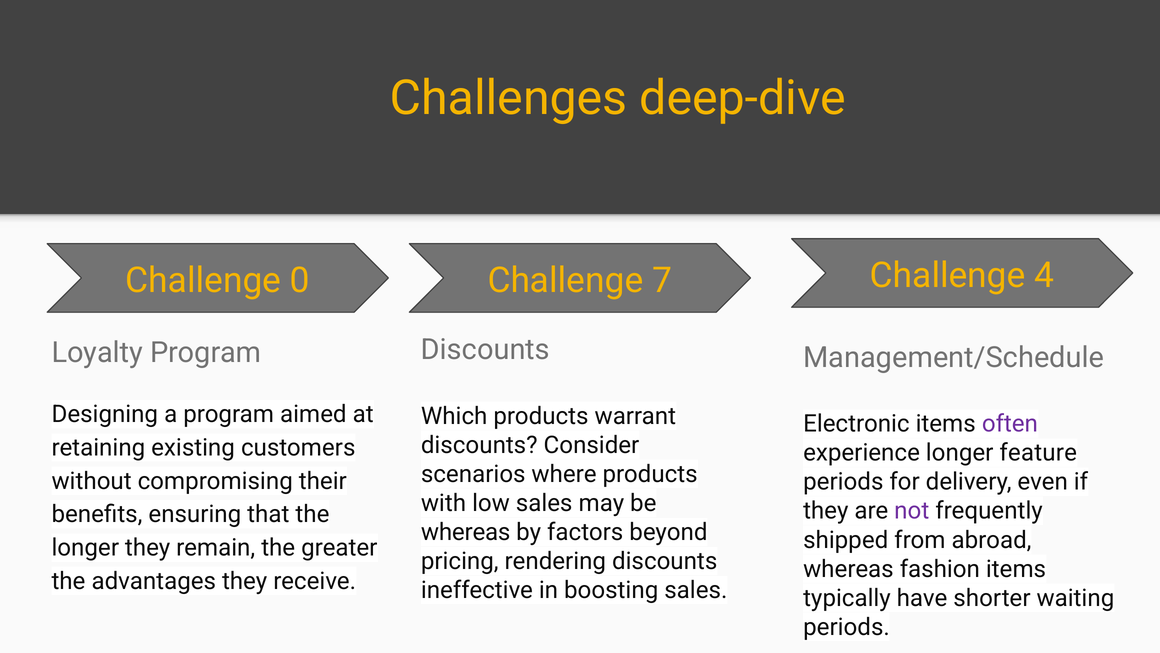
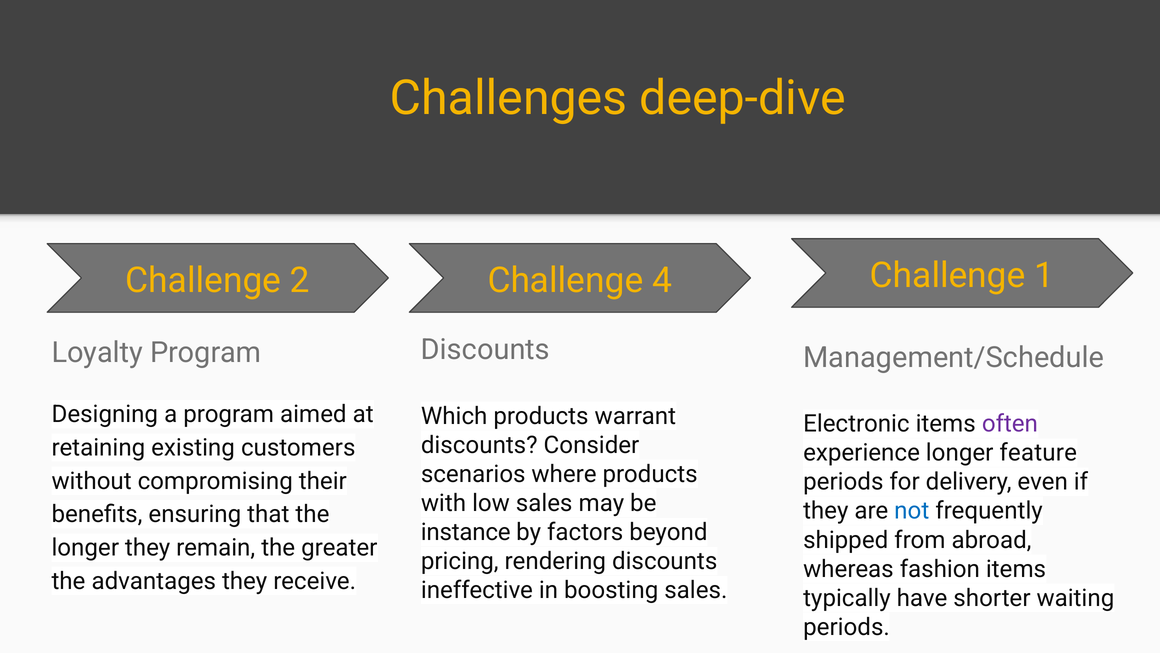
0: 0 -> 2
7: 7 -> 4
4: 4 -> 1
not colour: purple -> blue
whereas at (466, 532): whereas -> instance
